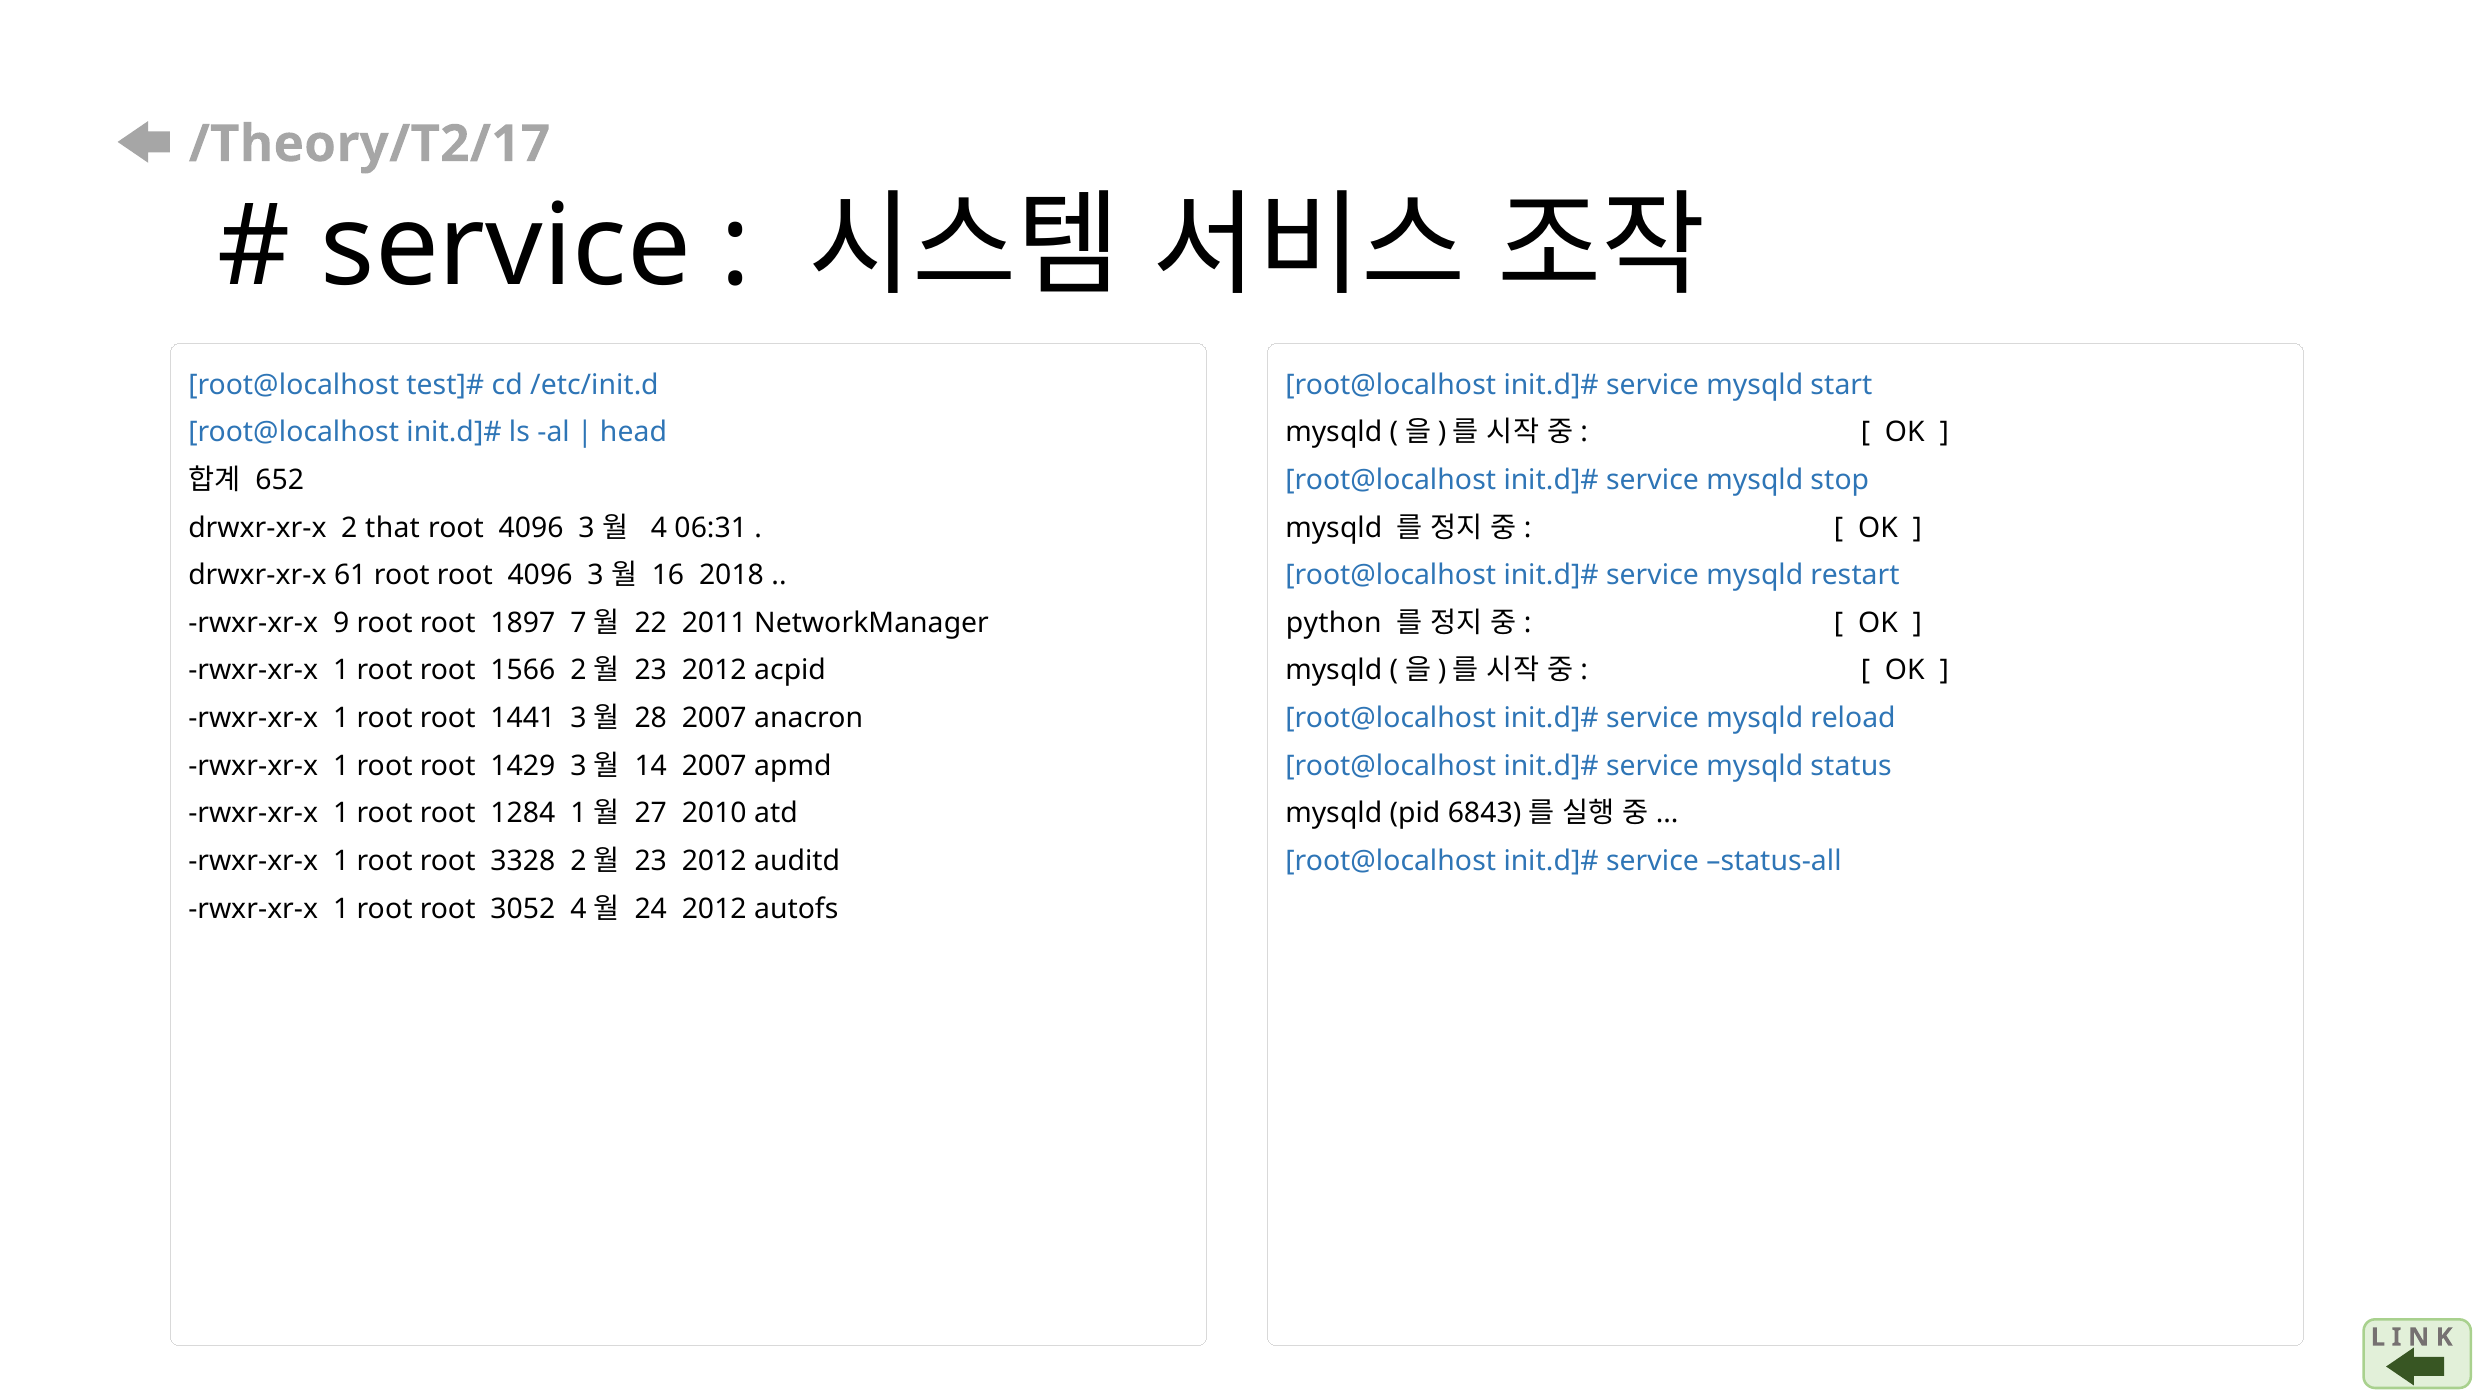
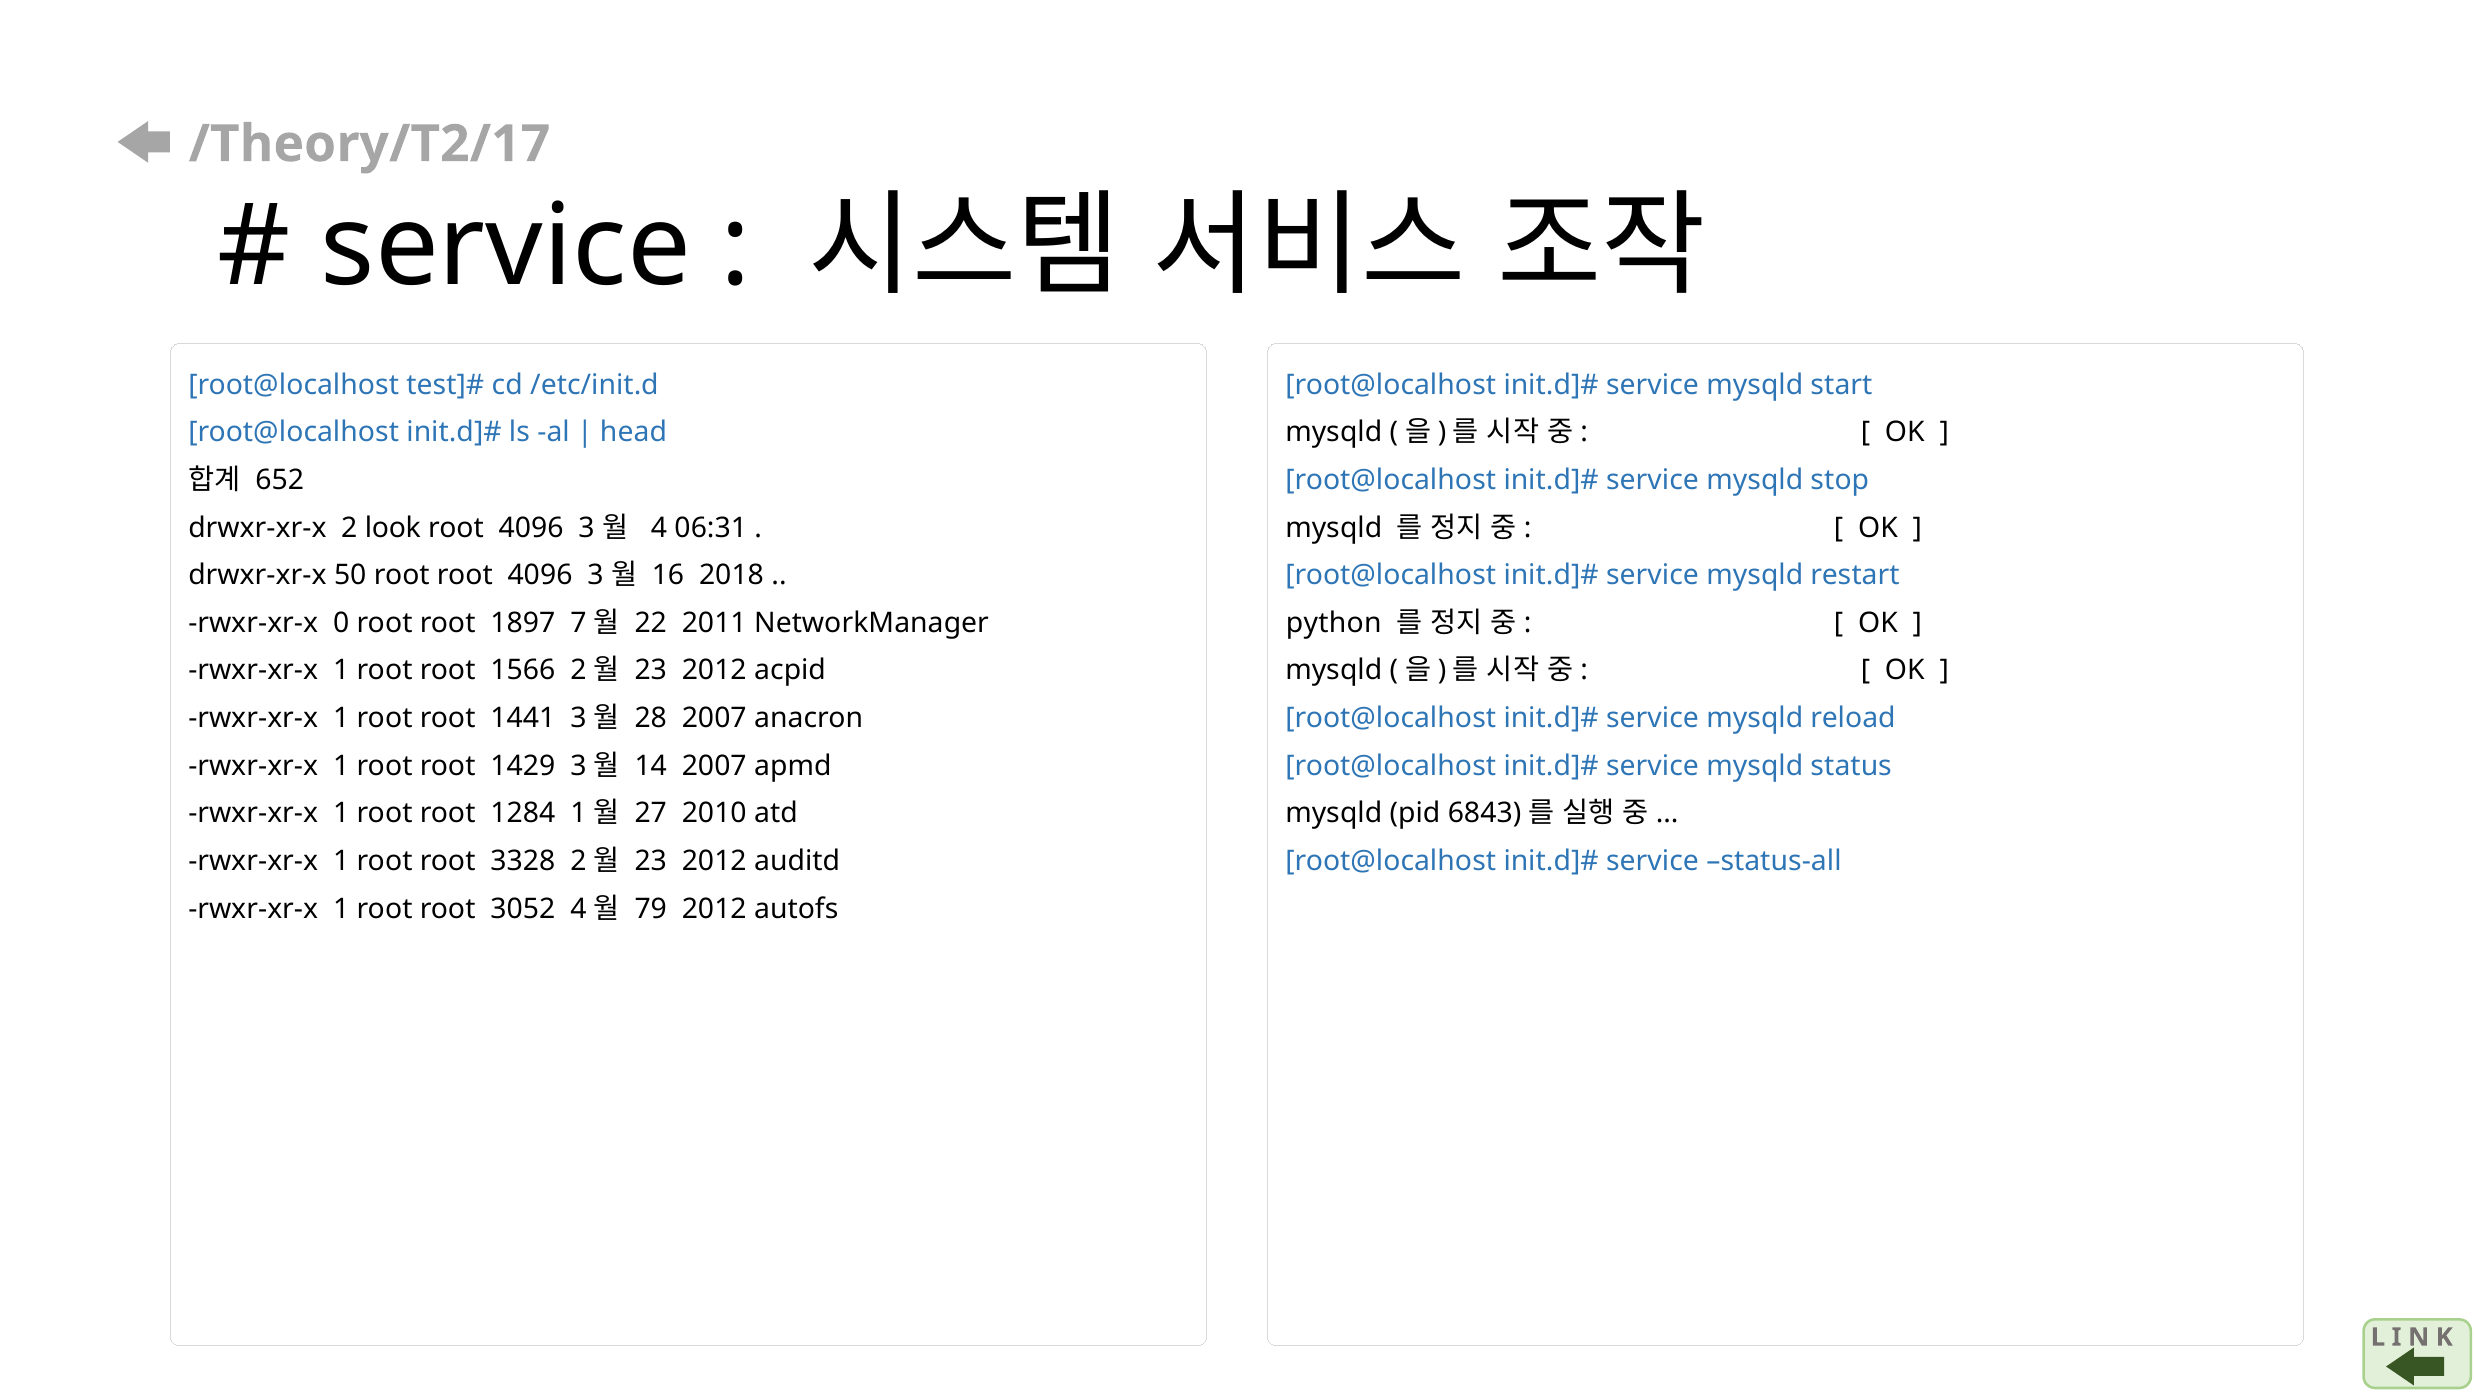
that: that -> look
61: 61 -> 50
9: 9 -> 0
24: 24 -> 79
